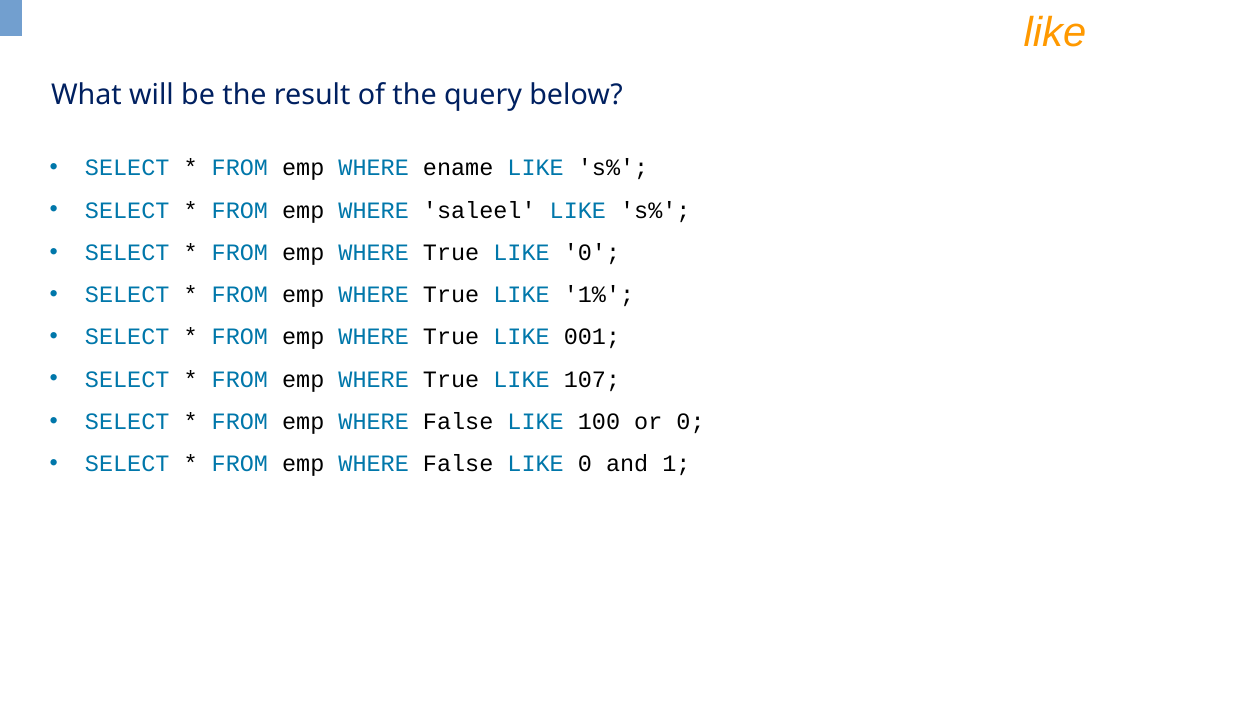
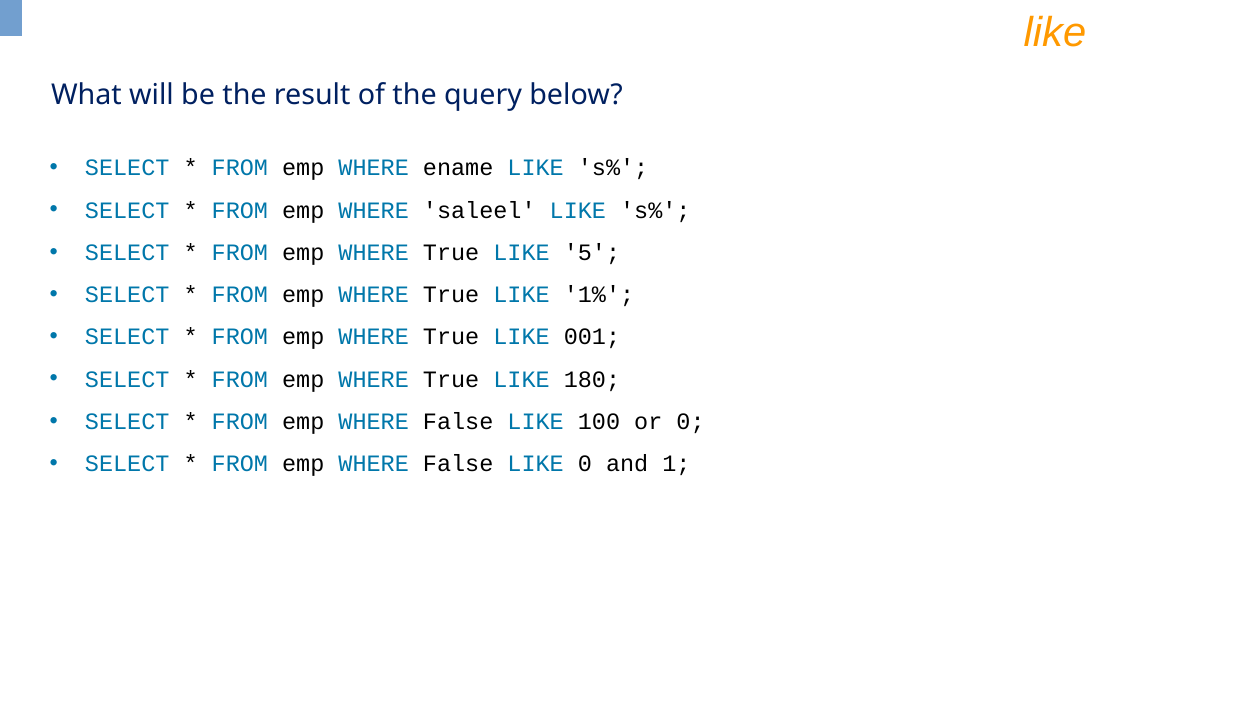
True LIKE 0: 0 -> 5
107: 107 -> 180
